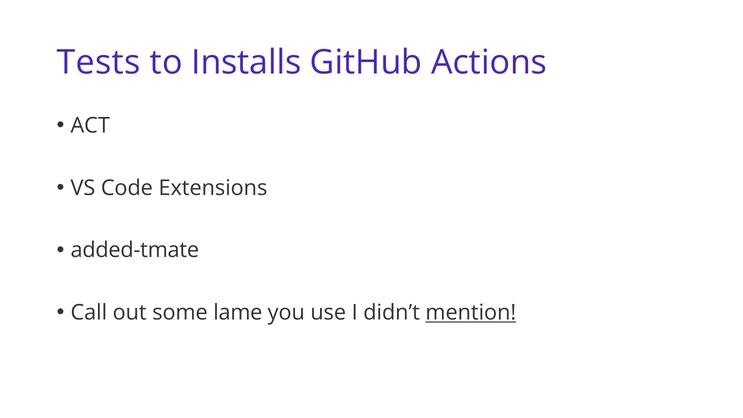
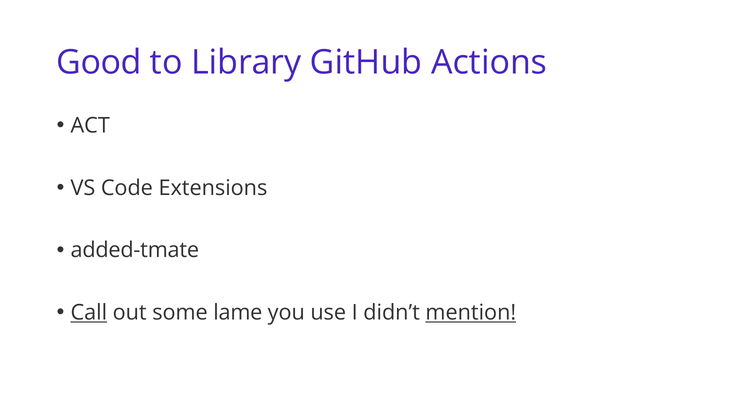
Tests: Tests -> Good
Installs: Installs -> Library
Call underline: none -> present
